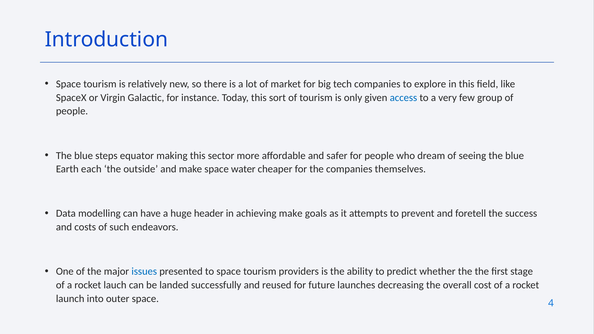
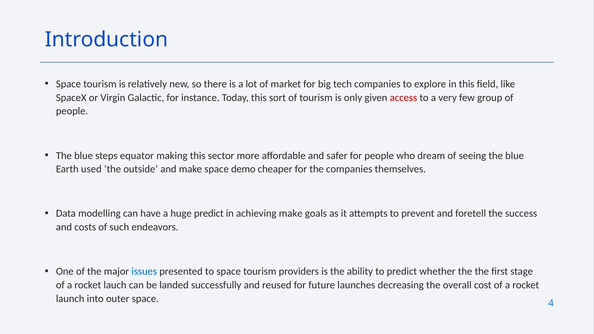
access colour: blue -> red
each: each -> used
water: water -> demo
huge header: header -> predict
